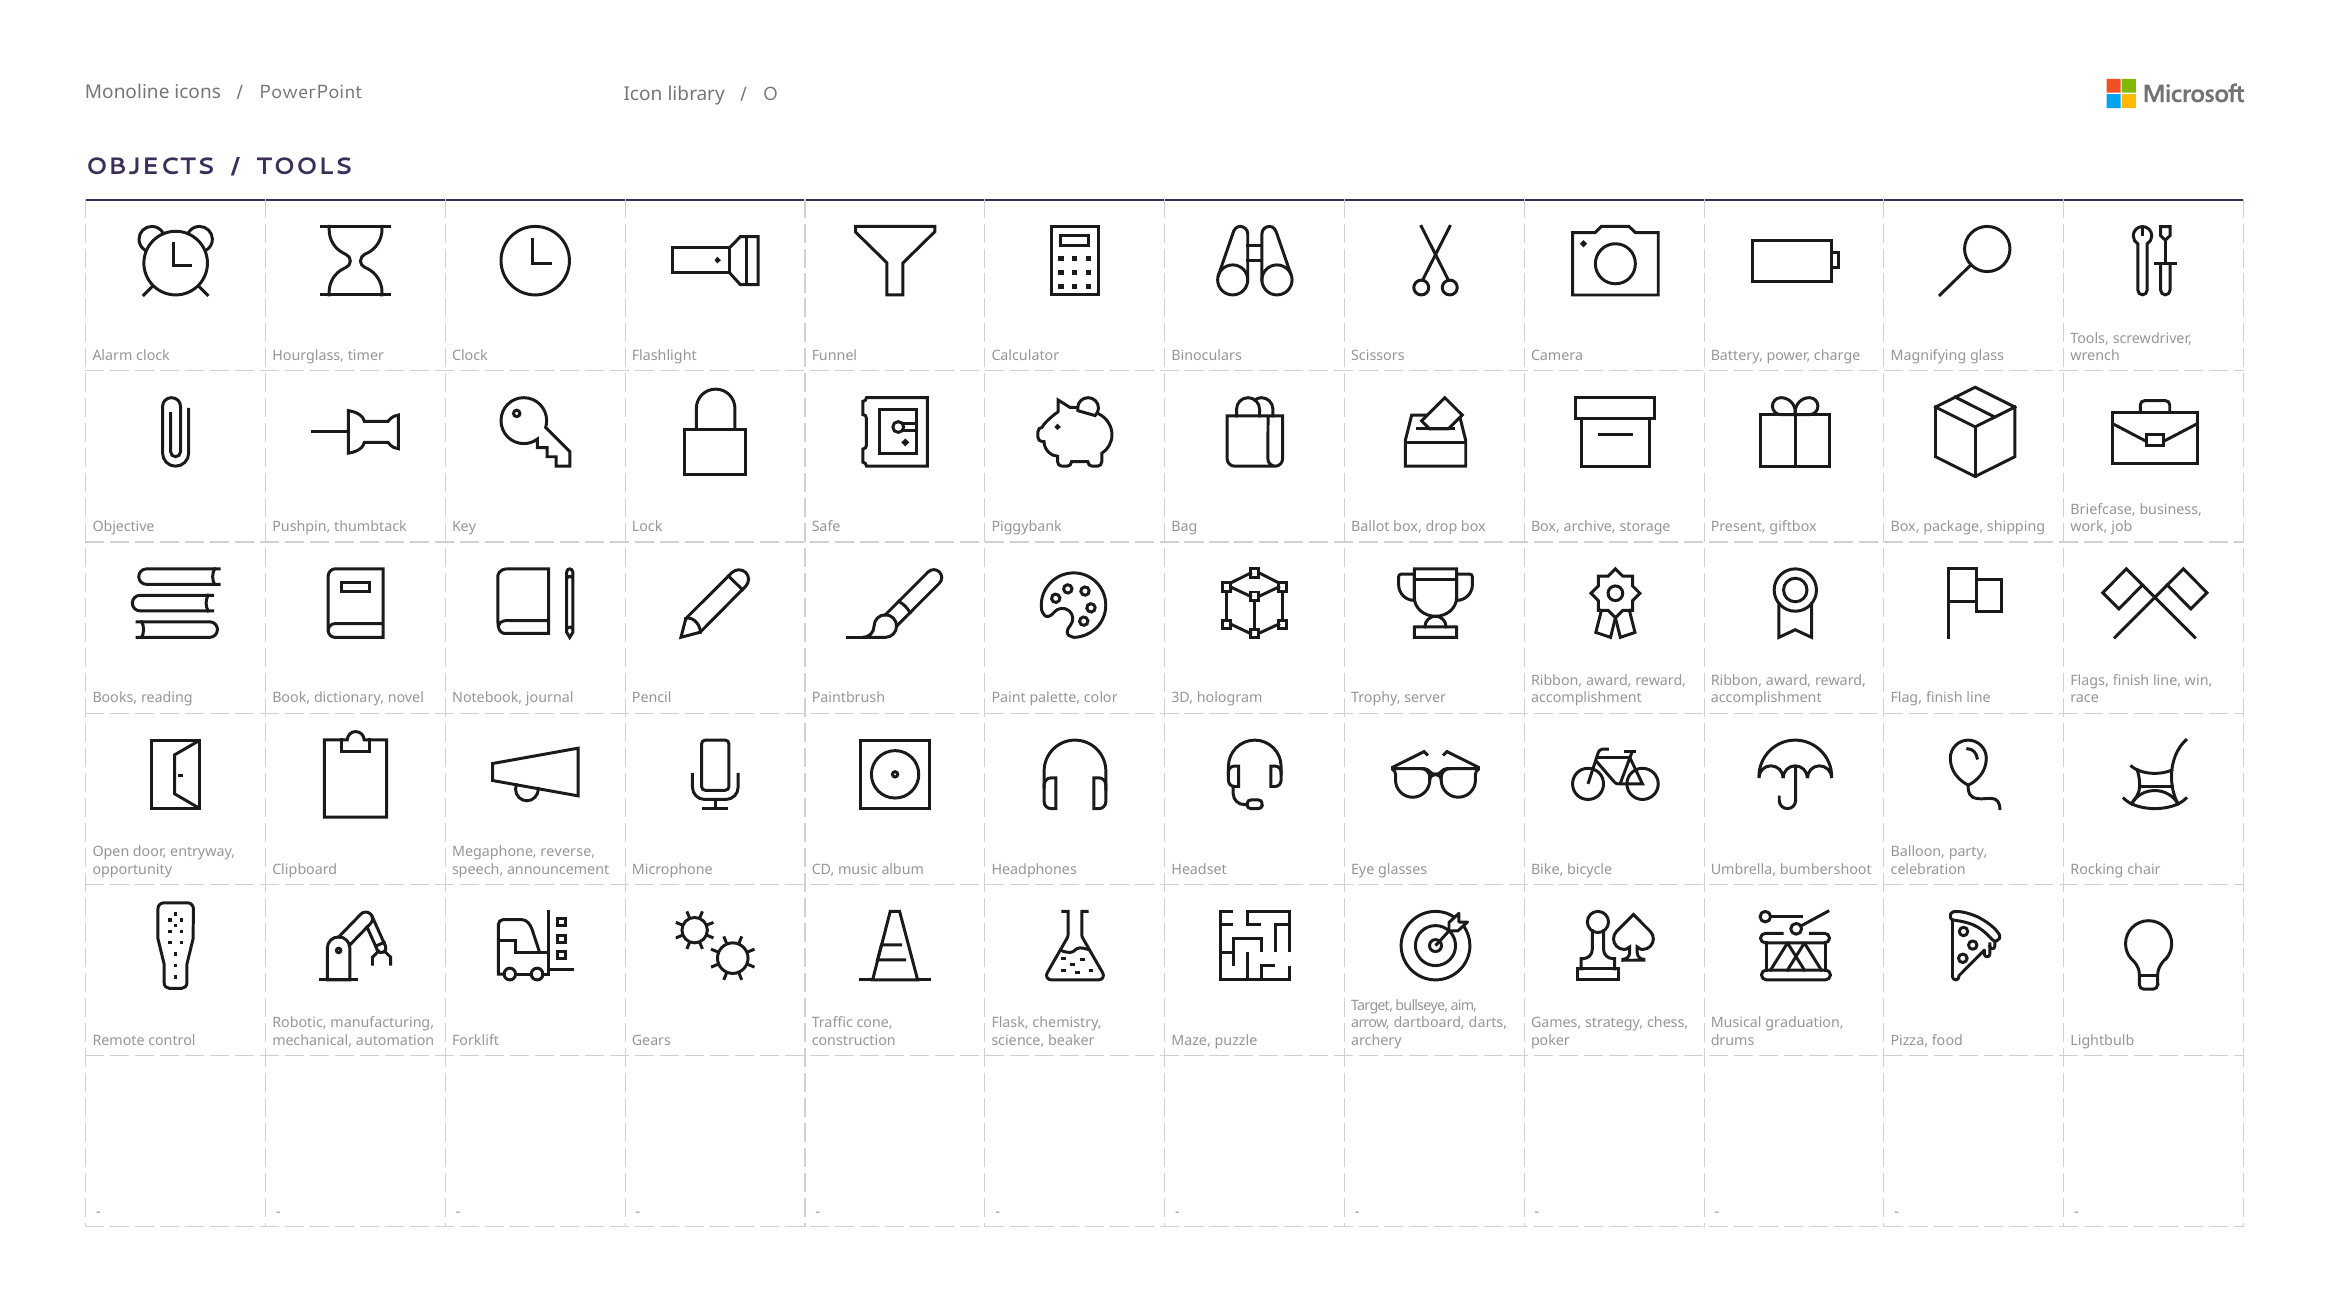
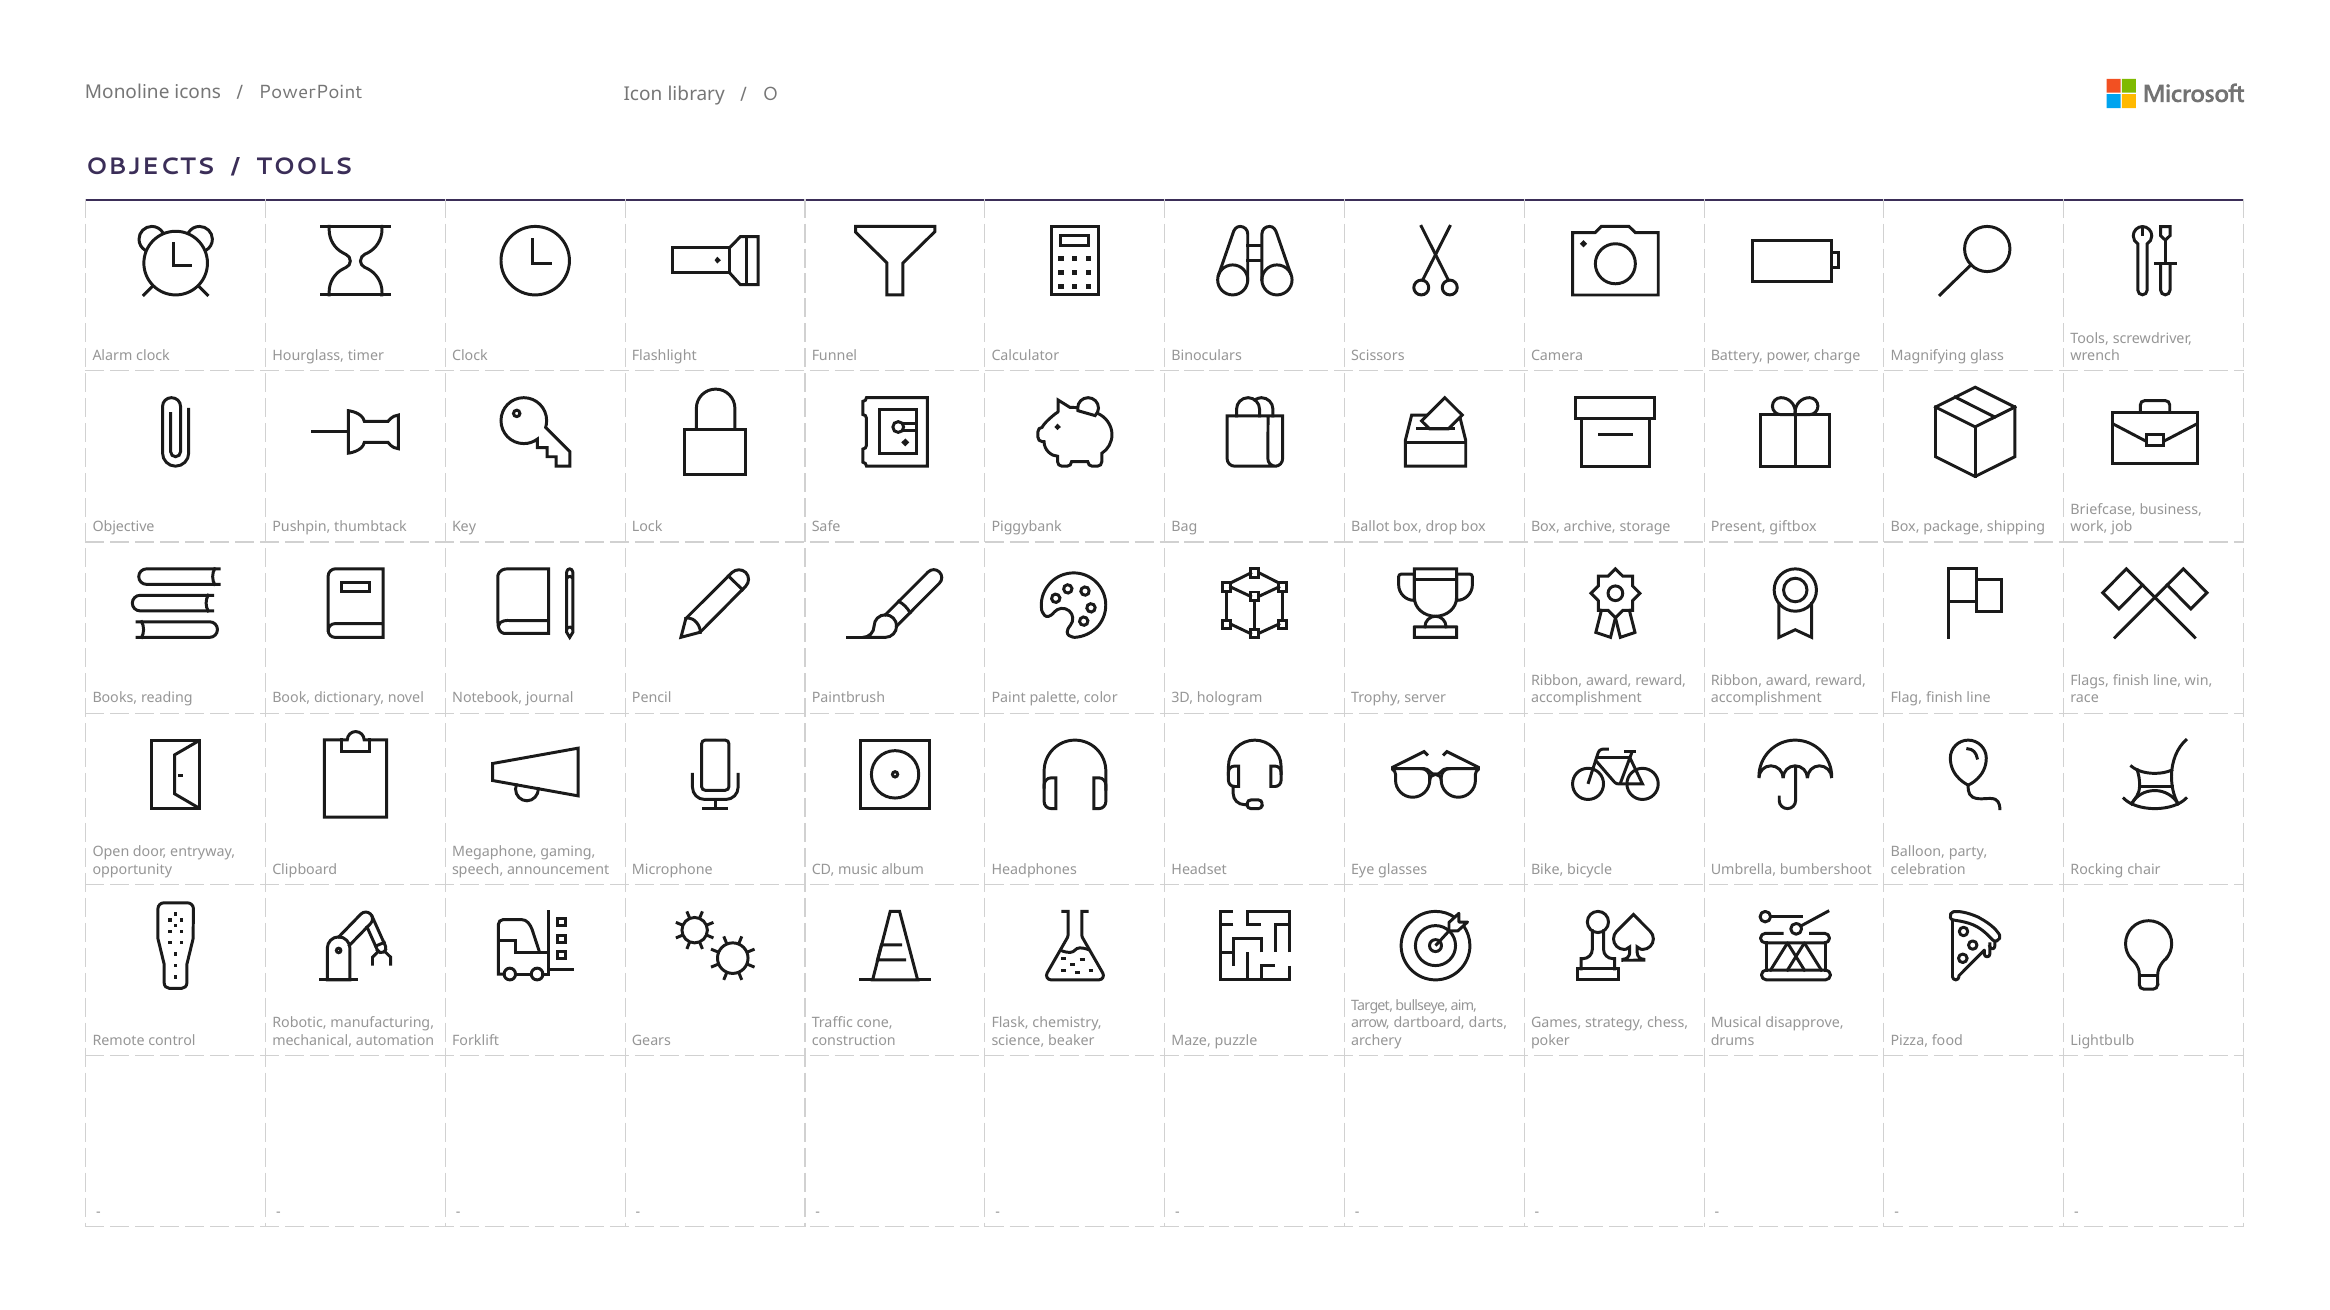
reverse: reverse -> gaming
graduation: graduation -> disapprove
